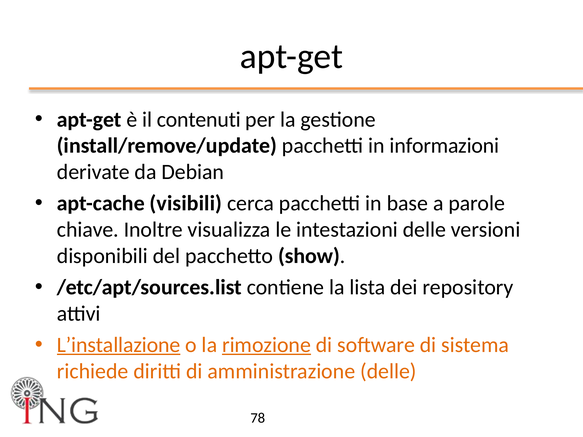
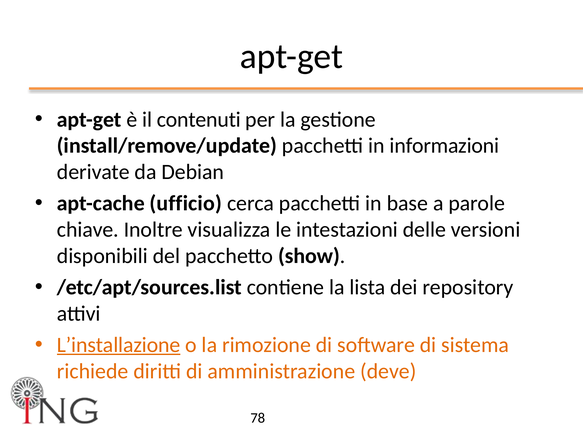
visibili: visibili -> ufficio
rimozione underline: present -> none
amministrazione delle: delle -> deve
